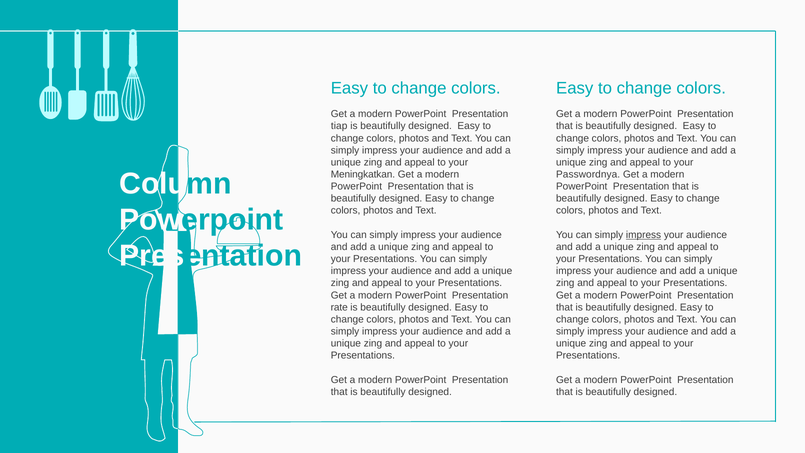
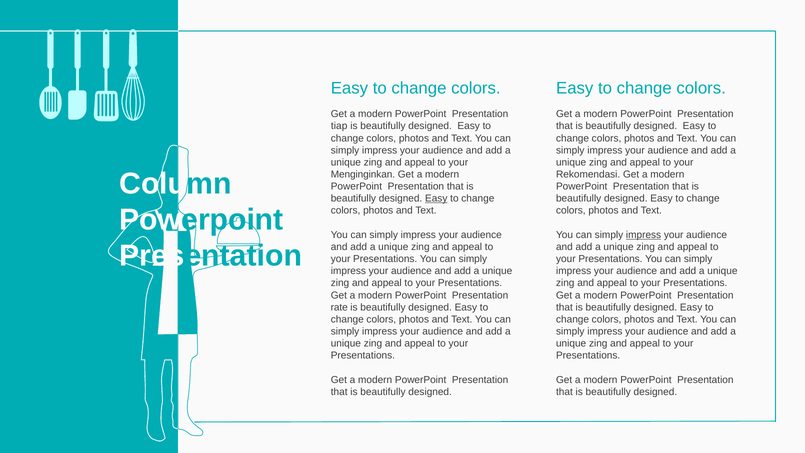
Meningkatkan: Meningkatkan -> Menginginkan
Passwordnya: Passwordnya -> Rekomendasi
Easy at (436, 199) underline: none -> present
